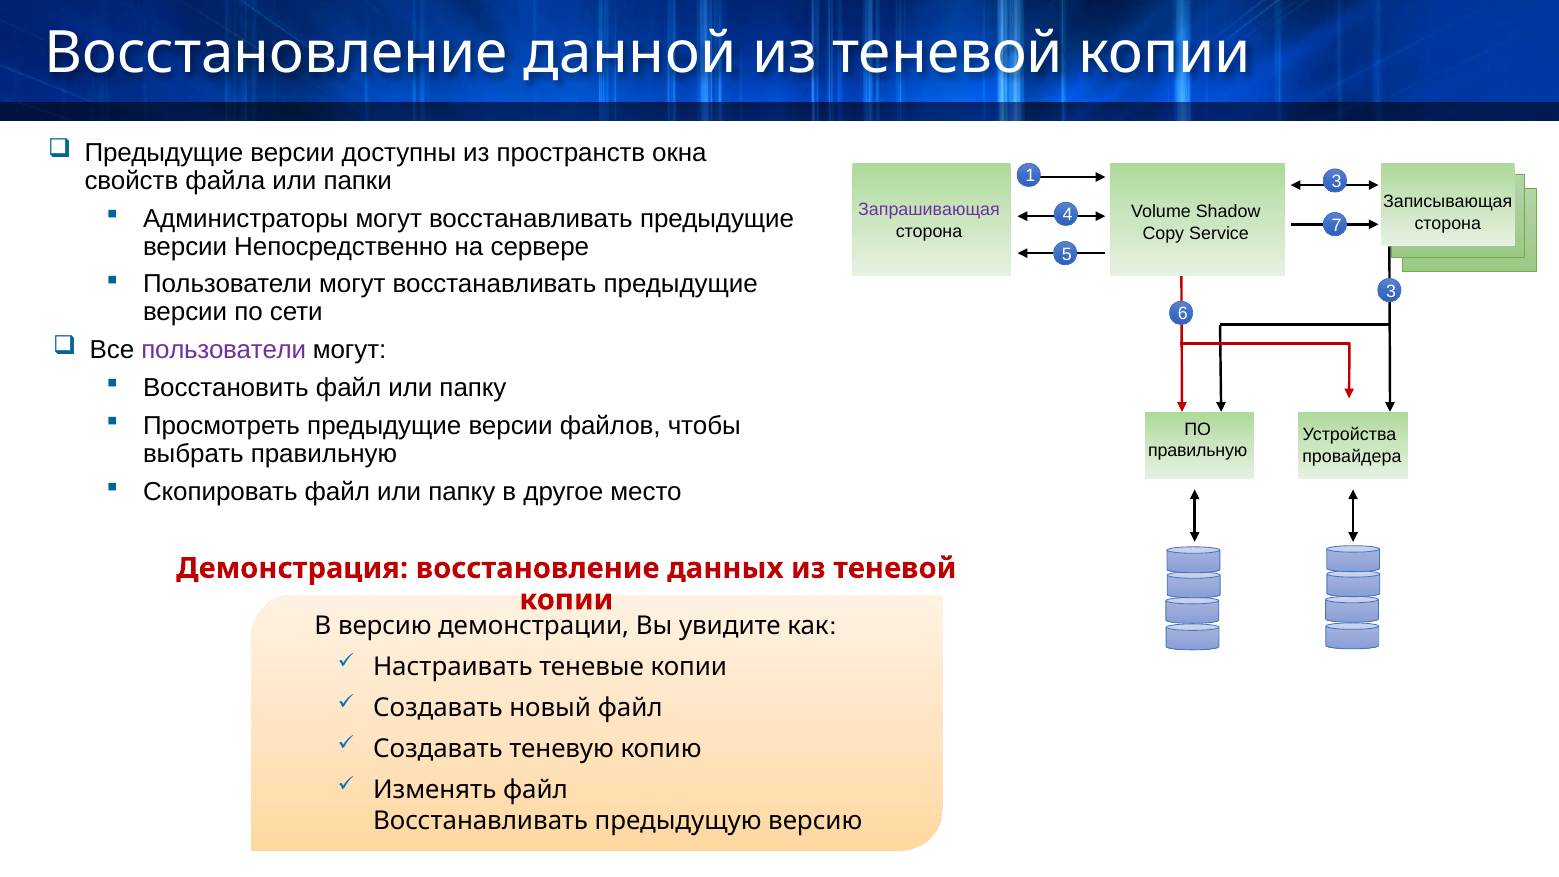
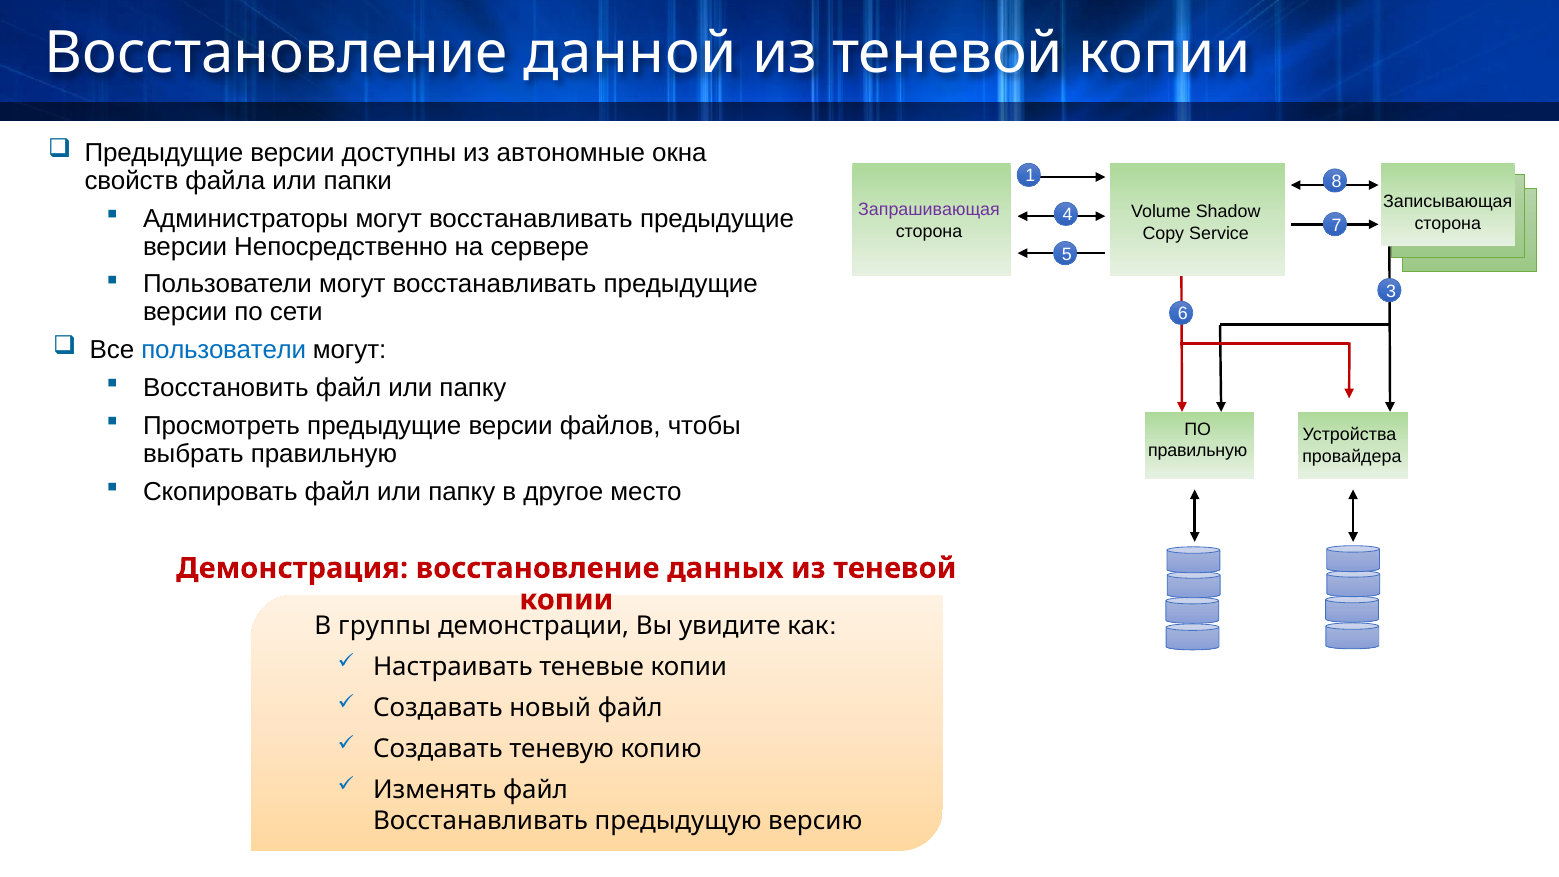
пространств: пространств -> автономные
1 3: 3 -> 8
пользователи at (224, 350) colour: purple -> blue
В версию: версию -> группы
